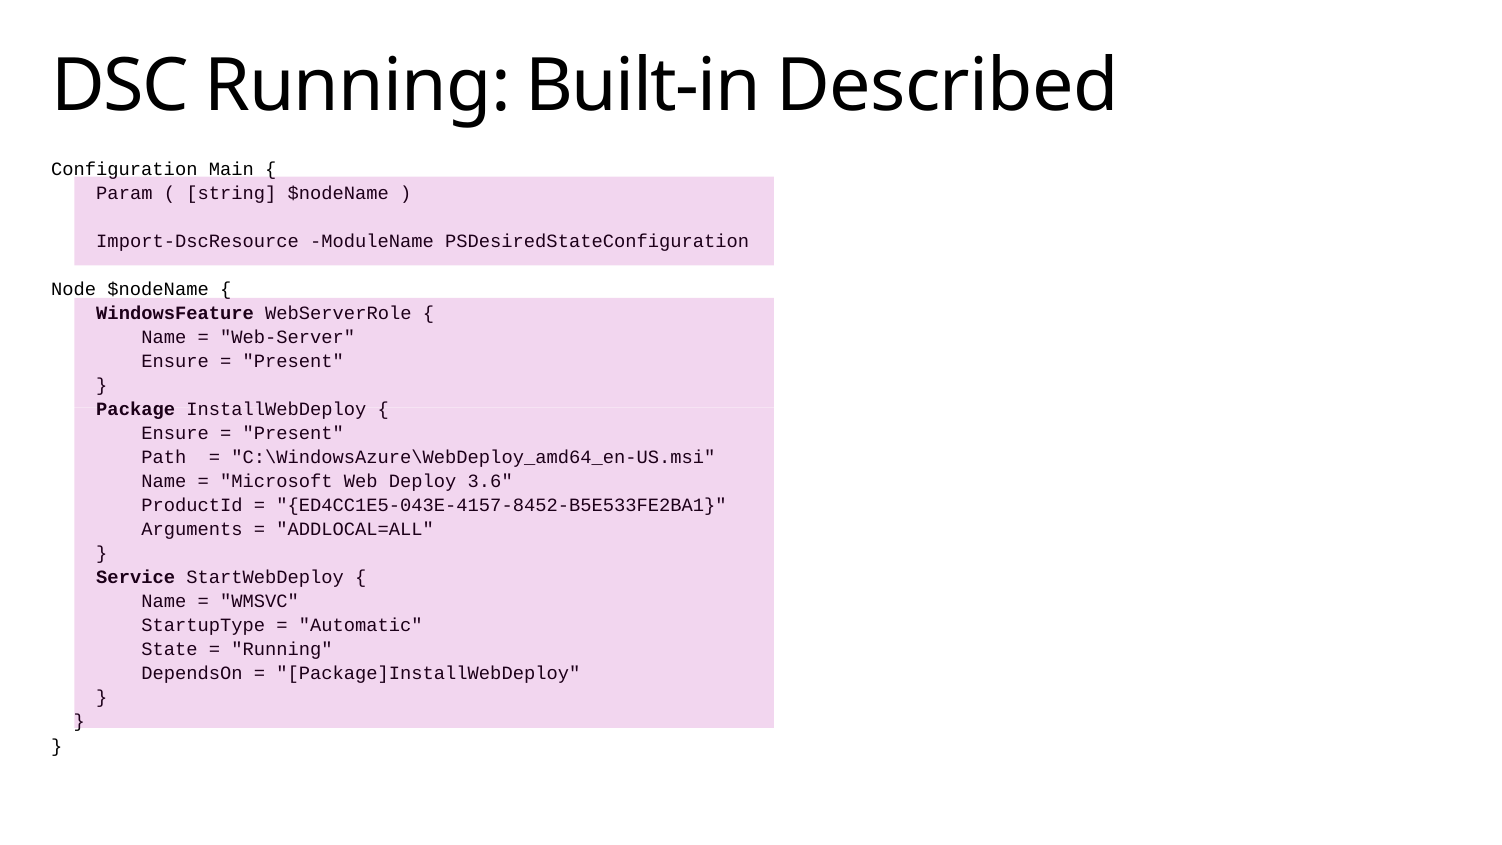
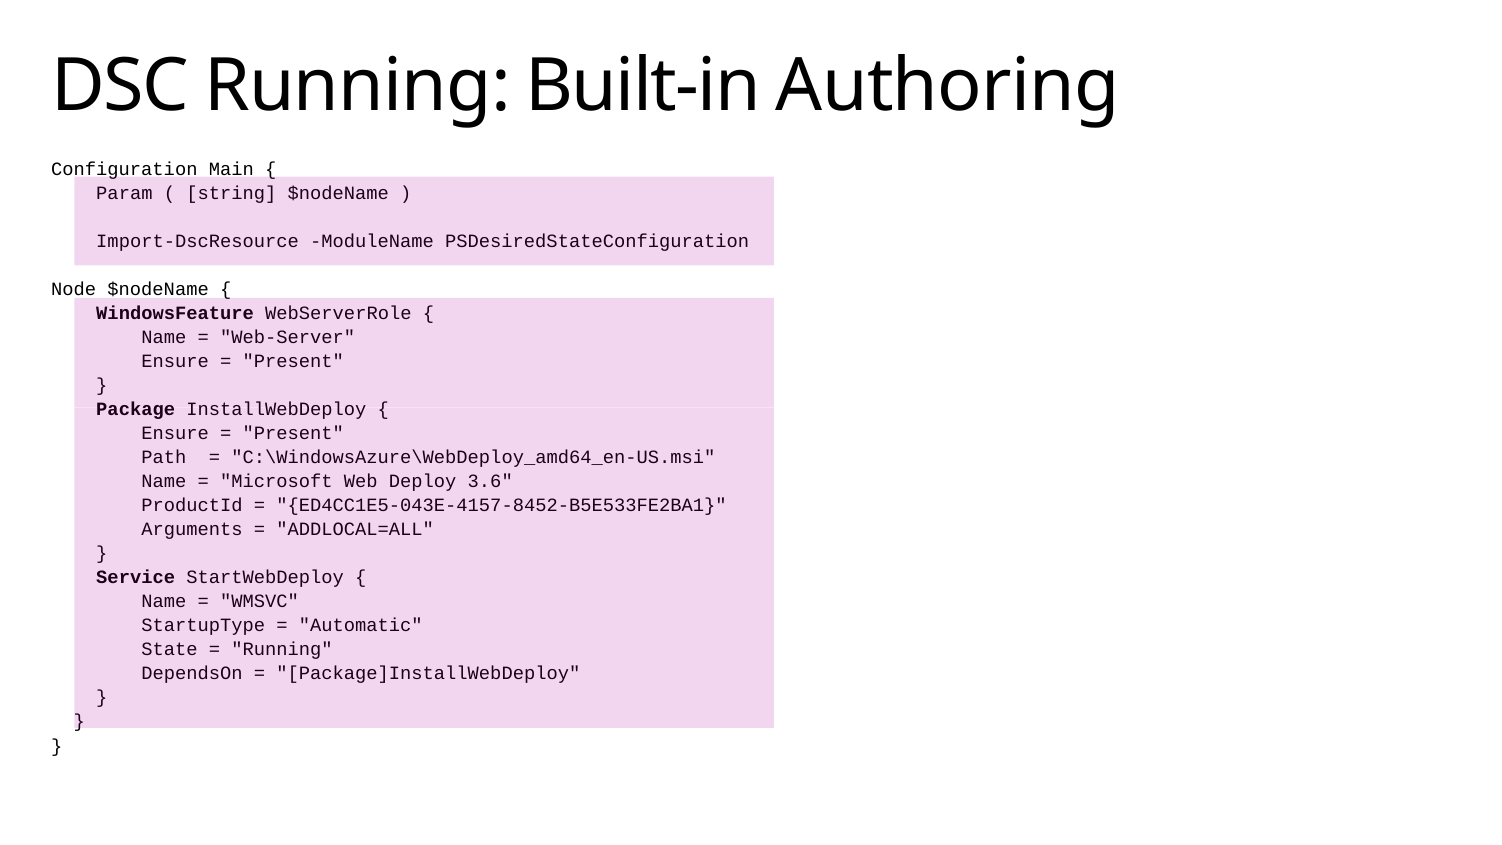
Described: Described -> Authoring
